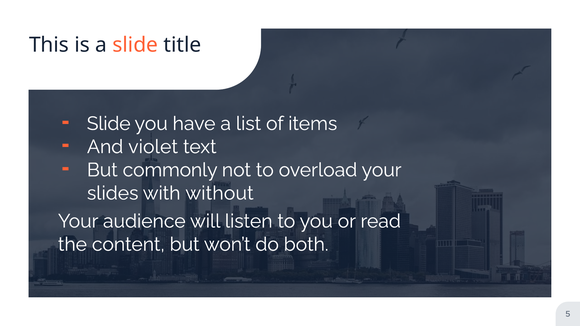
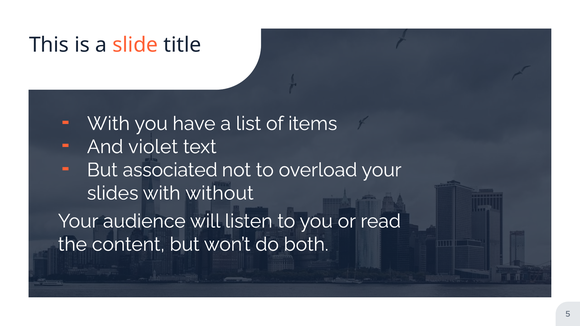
Slide at (109, 124): Slide -> With
commonly: commonly -> associated
